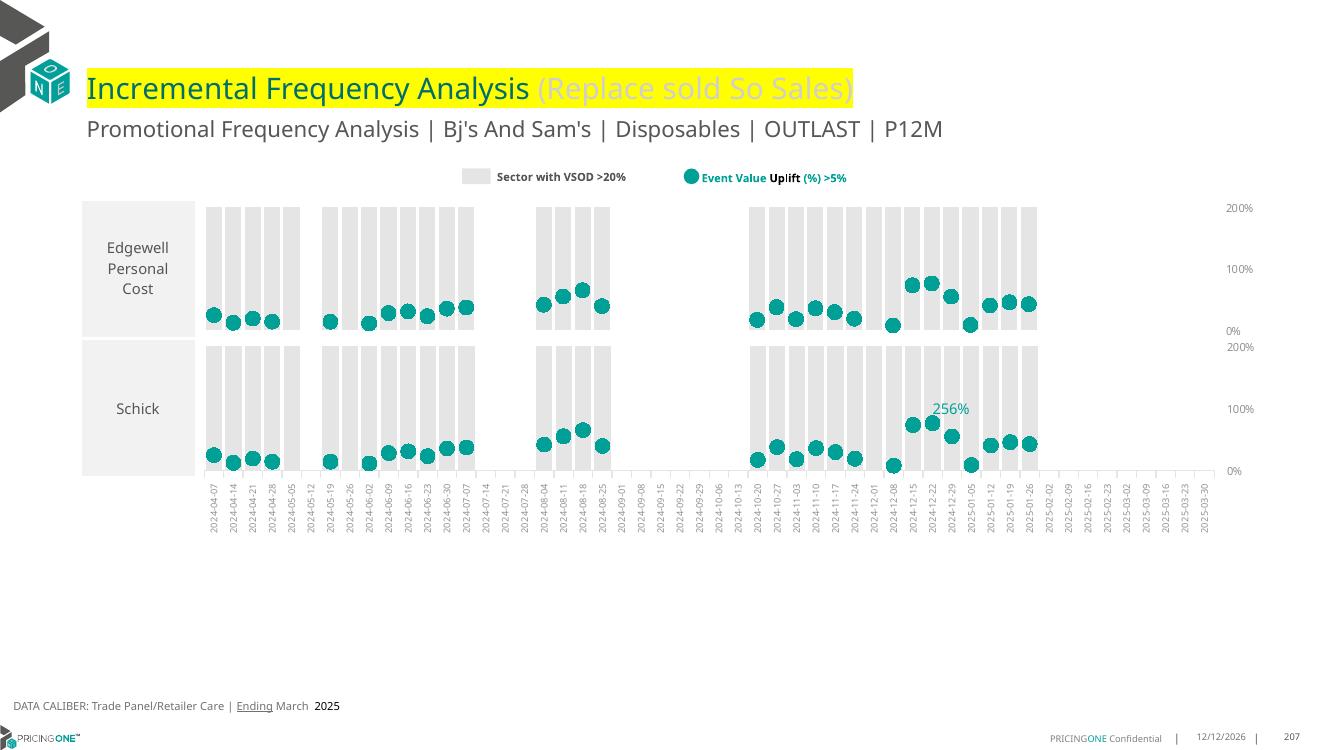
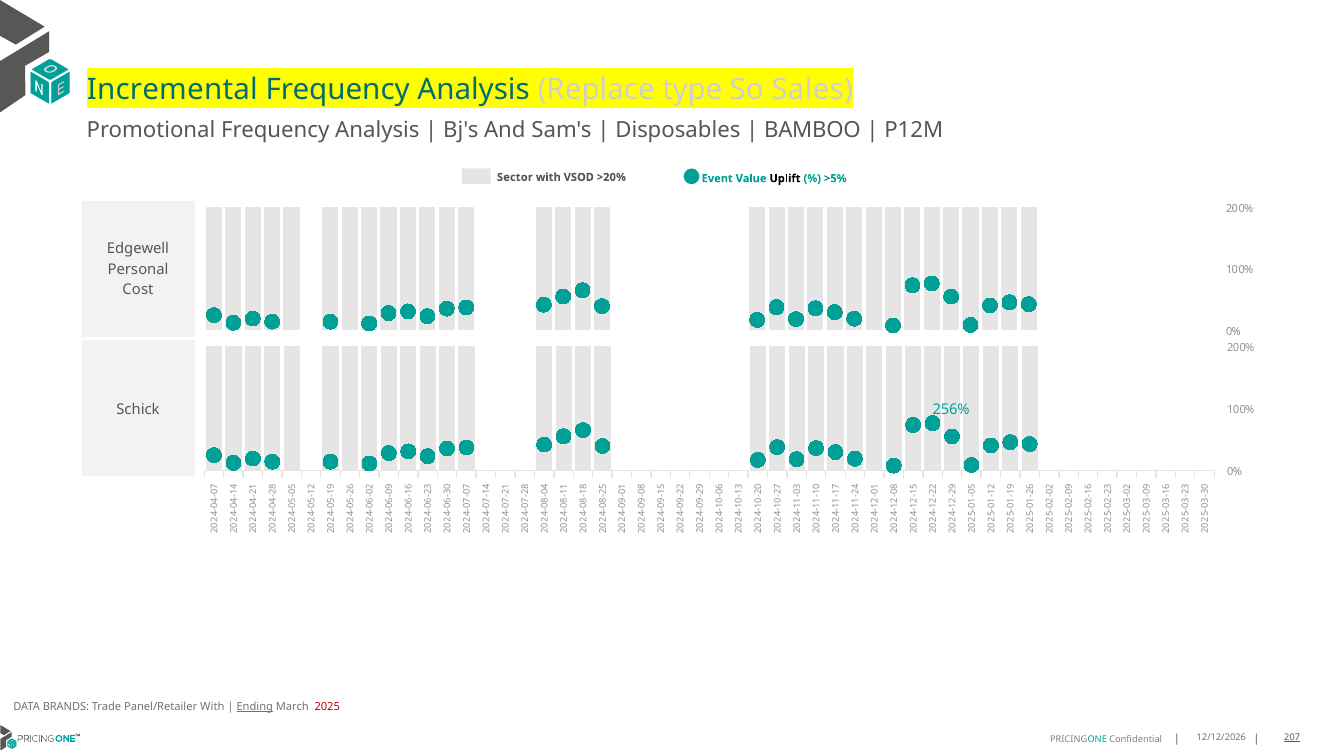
sold: sold -> type
OUTLAST: OUTLAST -> BAMBOO
CALIBER: CALIBER -> BRANDS
Panel/Retailer Care: Care -> With
2025 colour: black -> red
207 underline: none -> present
